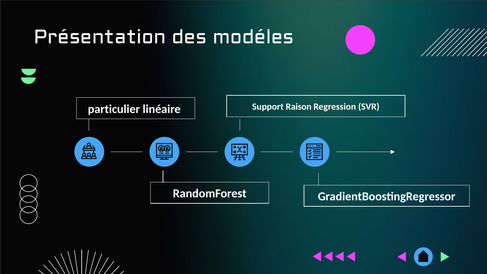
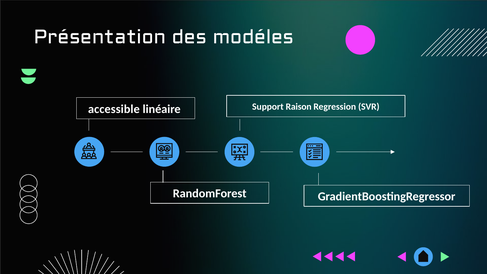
particulier: particulier -> accessible
